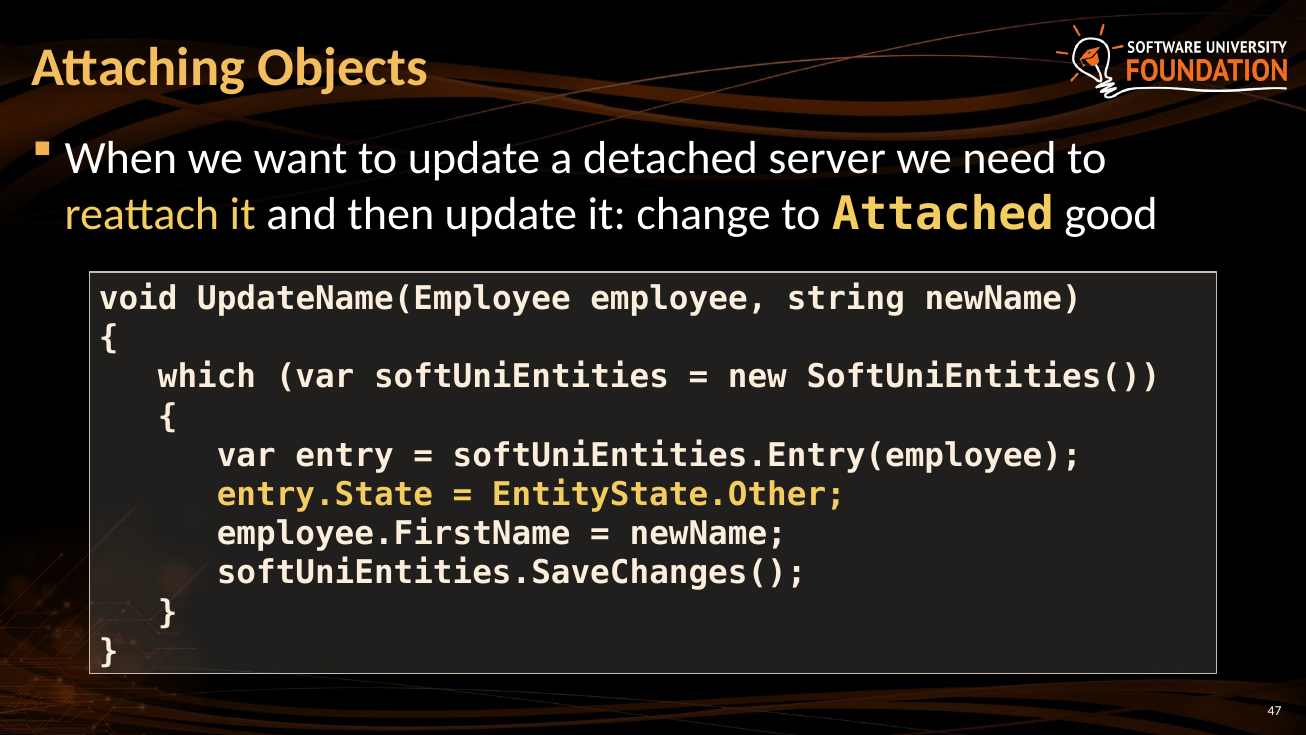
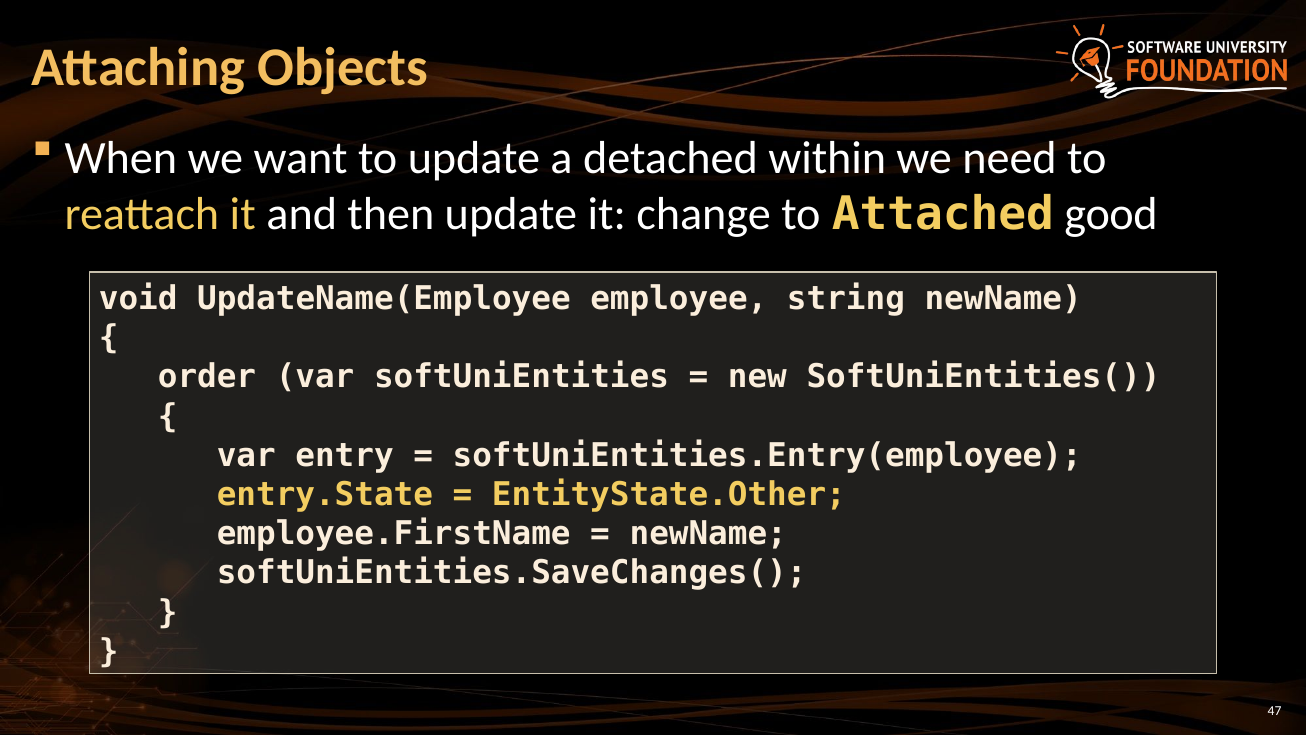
server: server -> within
which: which -> order
